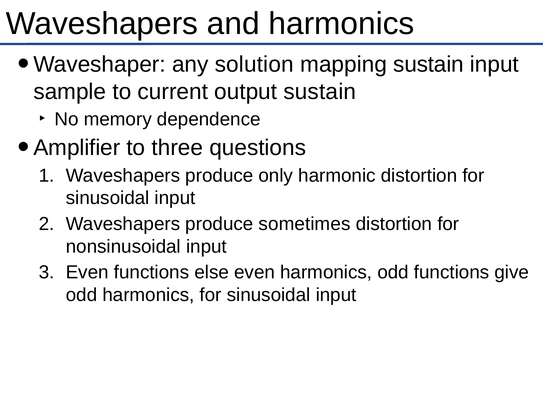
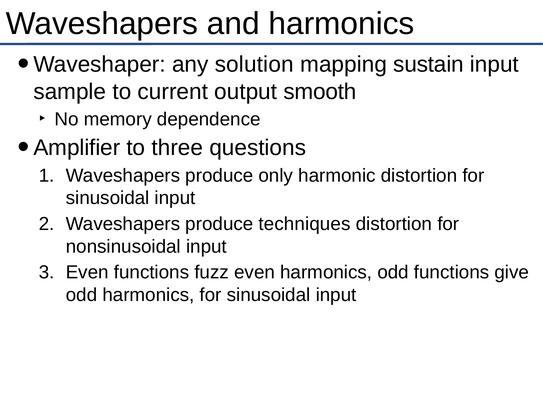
output sustain: sustain -> smooth
sometimes: sometimes -> techniques
else: else -> fuzz
